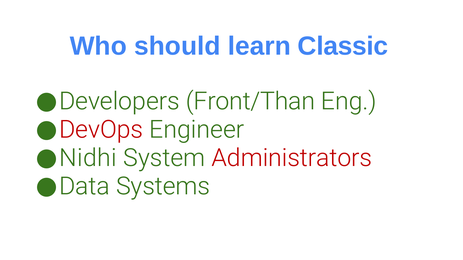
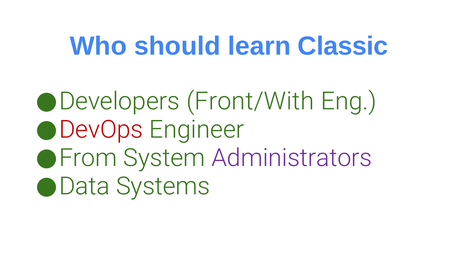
Front/Than: Front/Than -> Front/With
Nidhi: Nidhi -> From
Administrators colour: red -> purple
